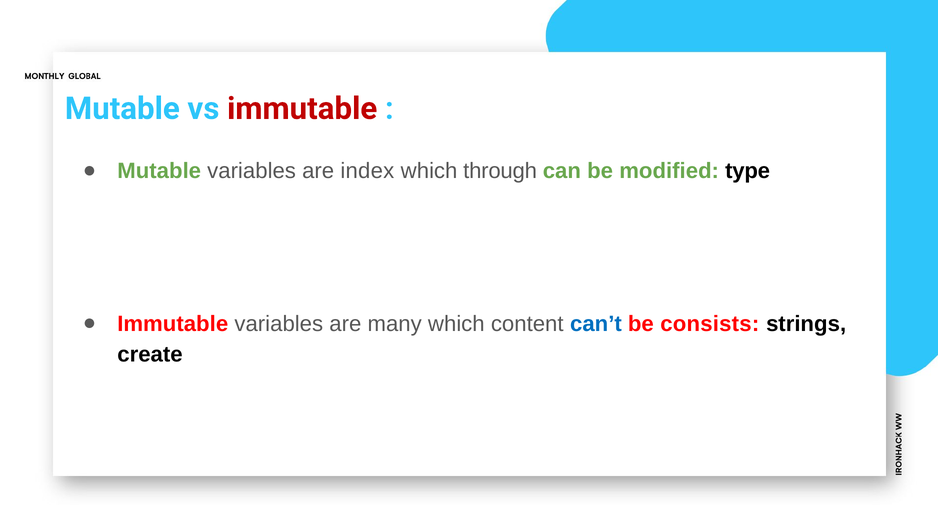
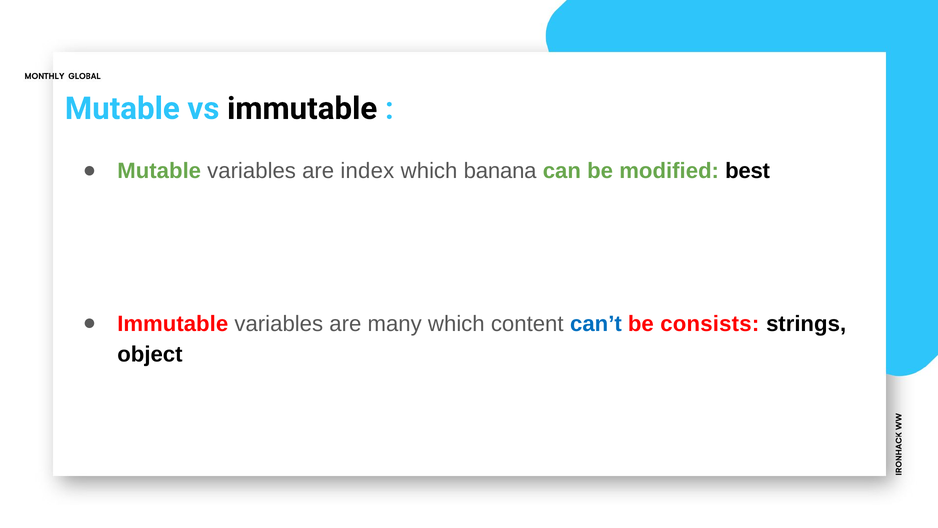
immutable at (302, 109) colour: red -> black
through: through -> banana
type: type -> best
create: create -> object
